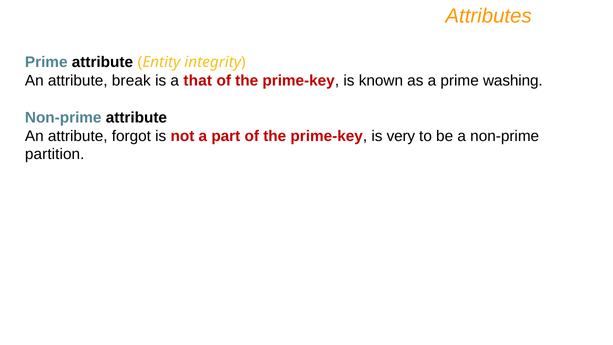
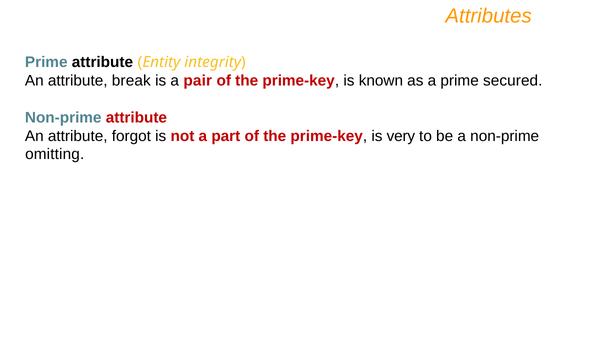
that: that -> pair
washing: washing -> secured
attribute at (136, 117) colour: black -> red
partition: partition -> omitting
